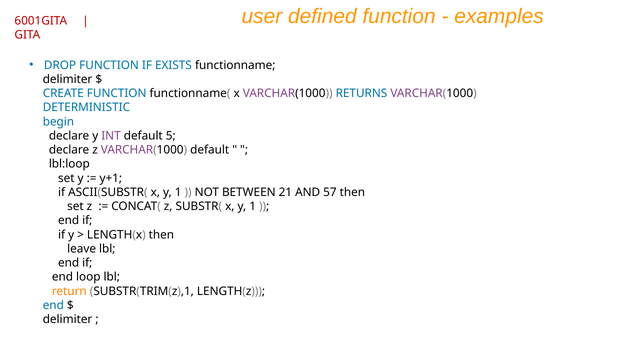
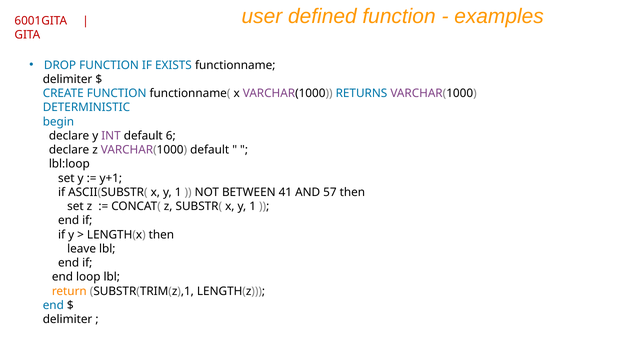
5: 5 -> 6
21: 21 -> 41
